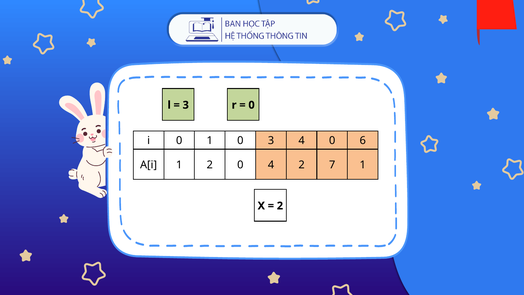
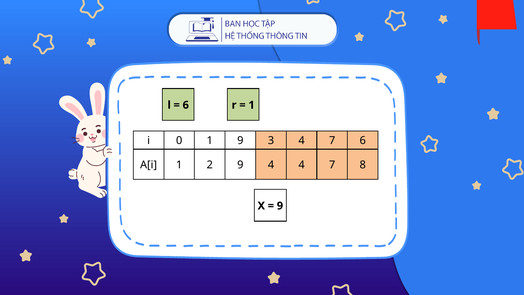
3 at (186, 105): 3 -> 6
0 at (252, 105): 0 -> 1
1 0: 0 -> 9
3 4 0: 0 -> 7
2 0: 0 -> 9
4 2: 2 -> 4
7 1: 1 -> 8
2 at (280, 206): 2 -> 9
